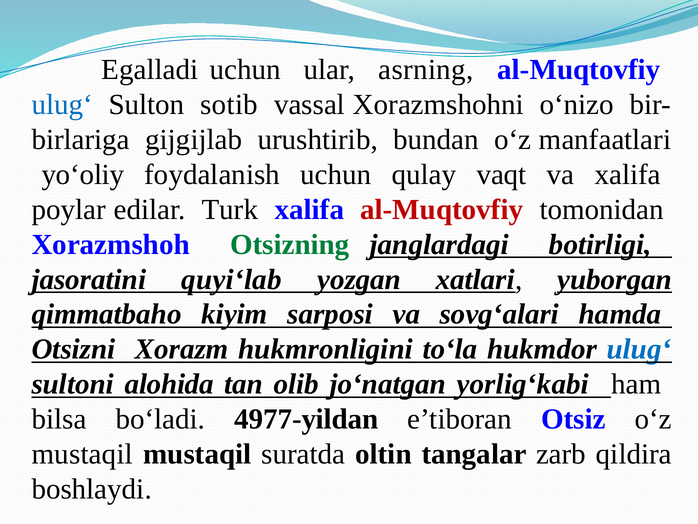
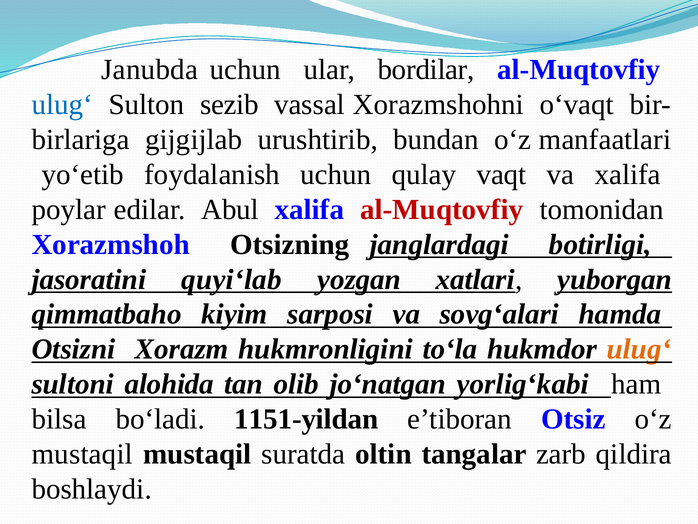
Egalladi: Egalladi -> Janubda
asrning: asrning -> bordilar
sotib: sotib -> sеzib
o‘nizo: o‘nizo -> o‘vaqt
yo‘oliy: yo‘oliy -> yo‘etib
Turk: Turk -> Abul
Otsizning colour: green -> black
ulug‘ at (639, 349) colour: blue -> orange
4977-yildan: 4977-yildan -> 1151-yildan
